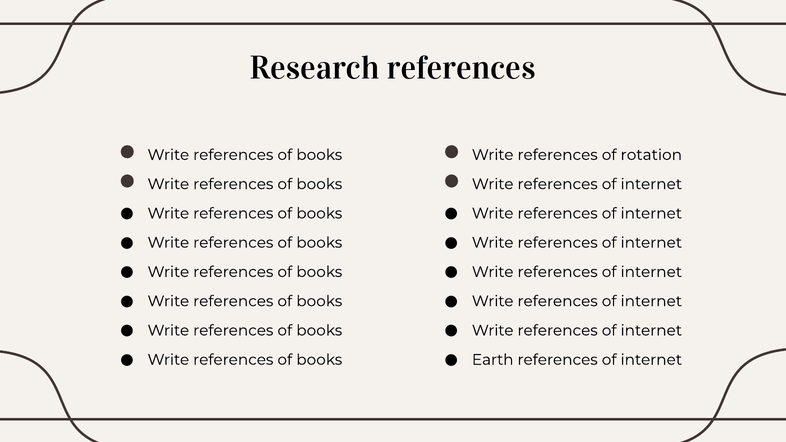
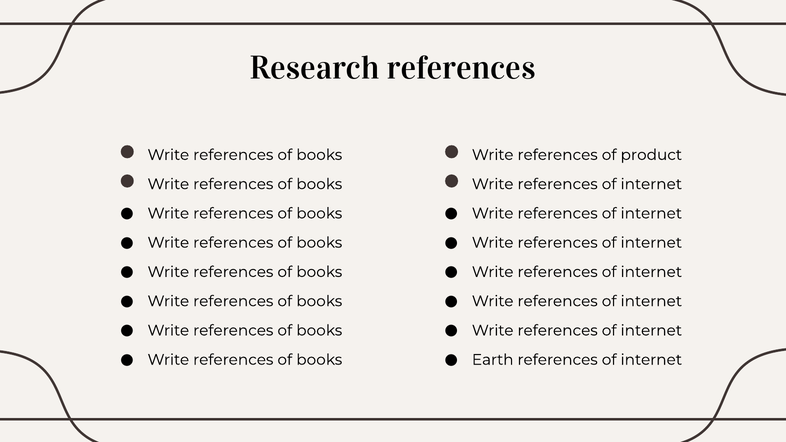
rotation: rotation -> product
